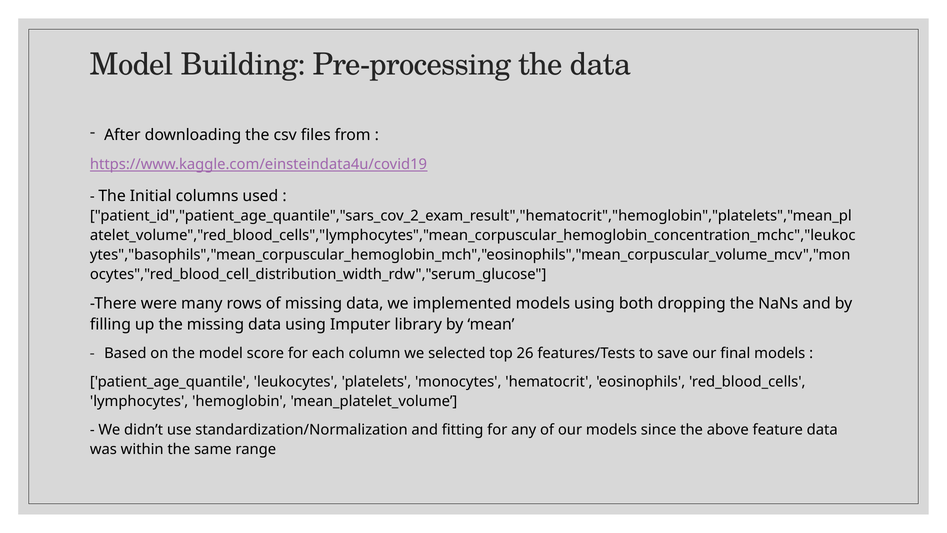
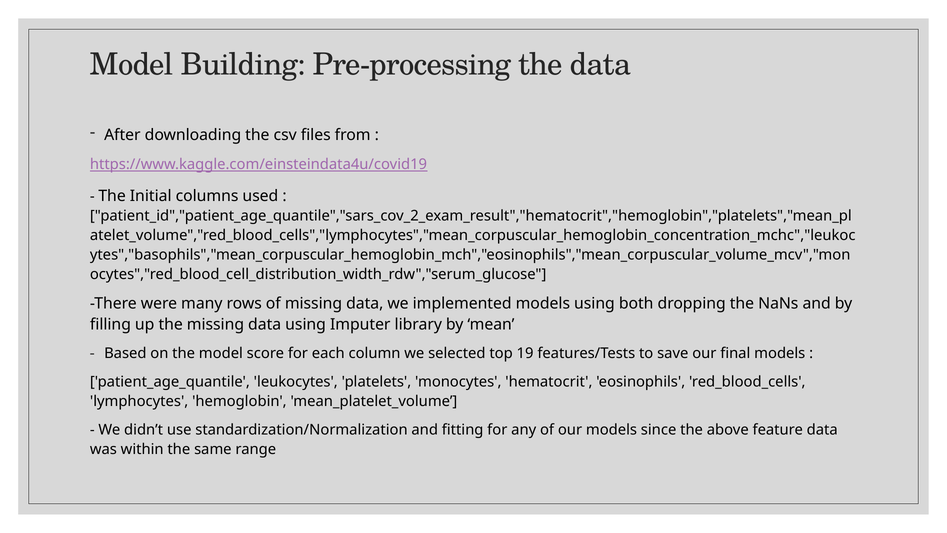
26: 26 -> 19
